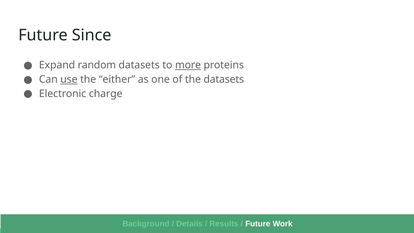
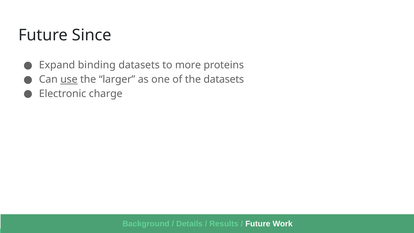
random: random -> binding
more underline: present -> none
either: either -> larger
